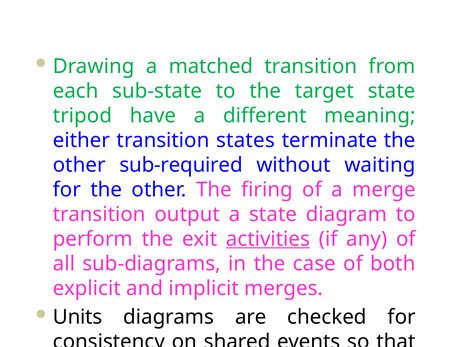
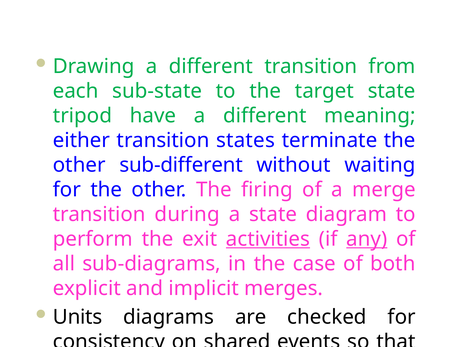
Drawing a matched: matched -> different
sub-required: sub-required -> sub-different
output: output -> during
any underline: none -> present
